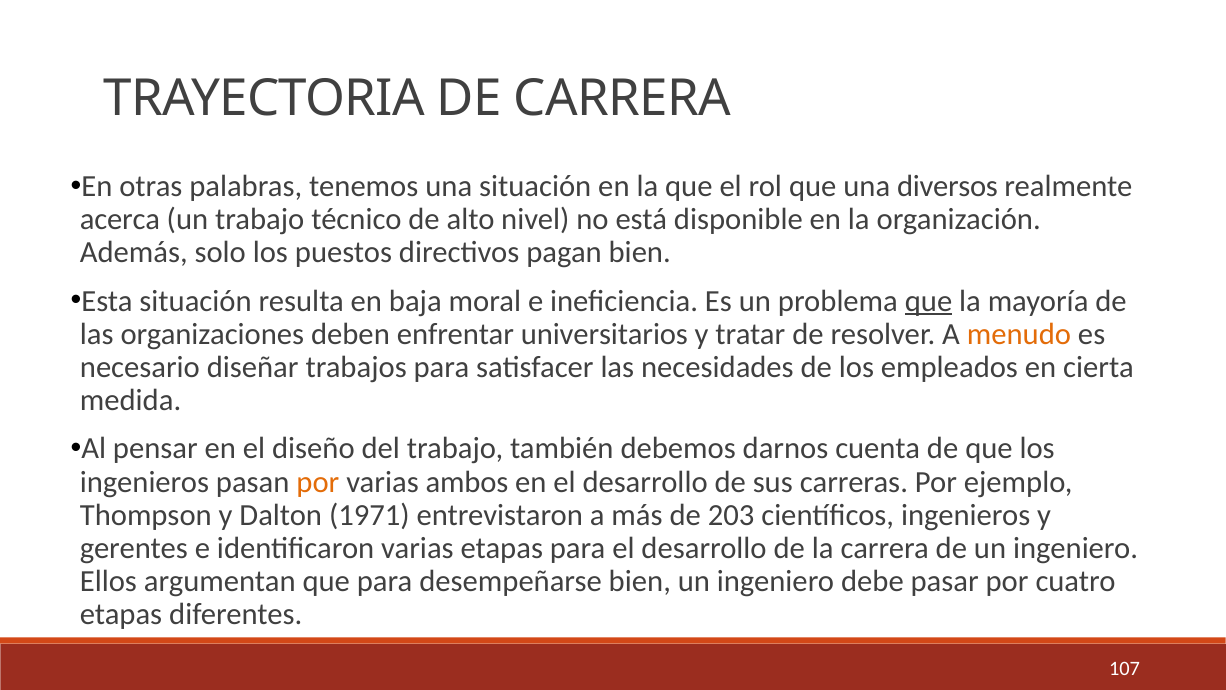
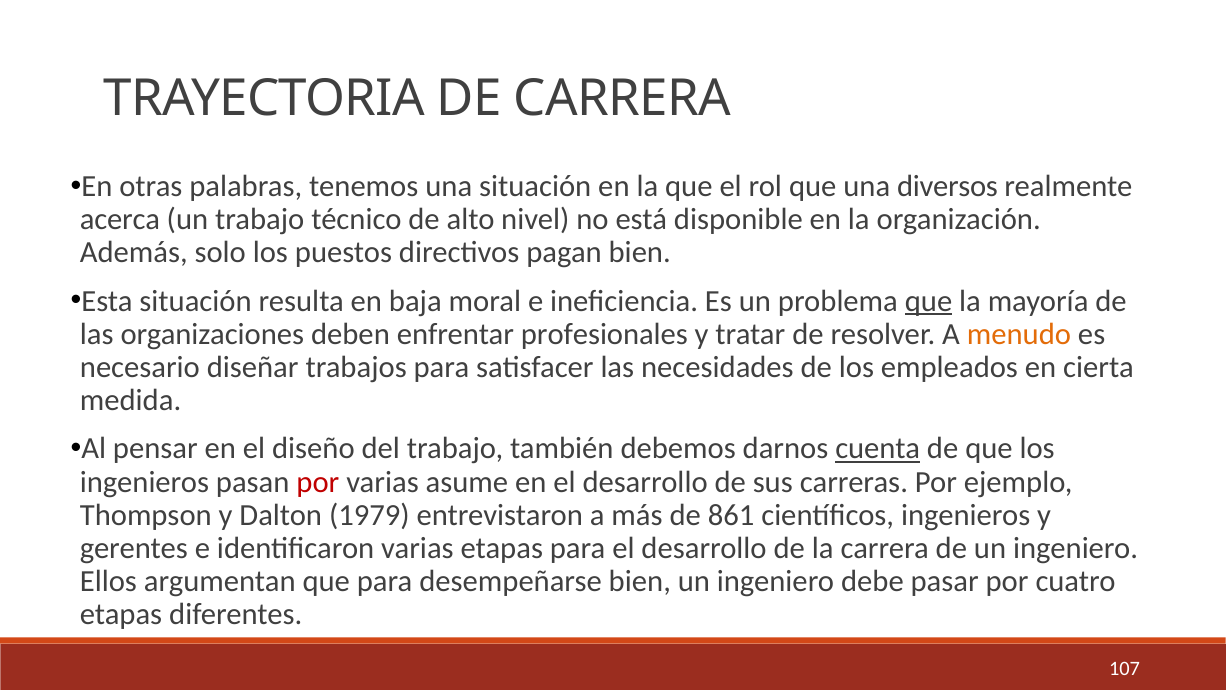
universitarios: universitarios -> profesionales
cuenta underline: none -> present
por at (318, 482) colour: orange -> red
ambos: ambos -> asume
1971: 1971 -> 1979
203: 203 -> 861
